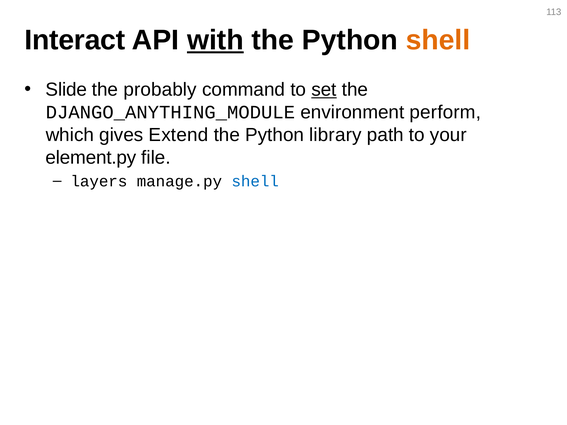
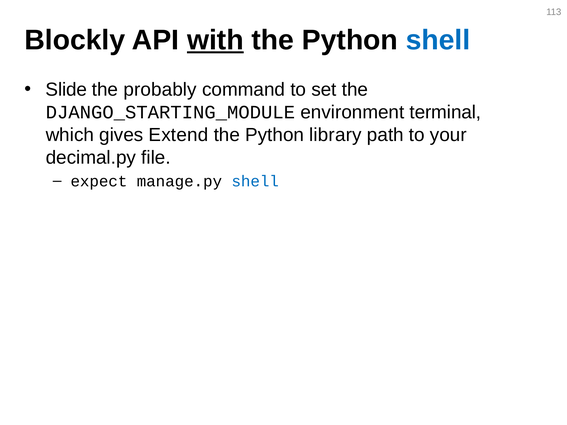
Interact: Interact -> Blockly
shell at (438, 40) colour: orange -> blue
set underline: present -> none
DJANGO_ANYTHING_MODULE: DJANGO_ANYTHING_MODULE -> DJANGO_STARTING_MODULE
perform: perform -> terminal
element.py: element.py -> decimal.py
layers: layers -> expect
